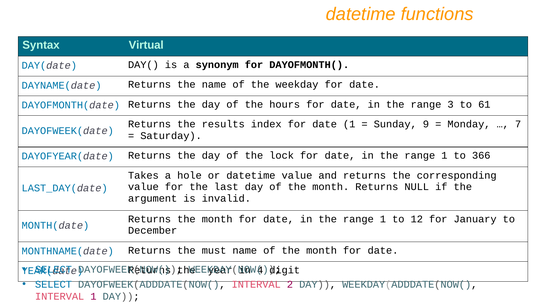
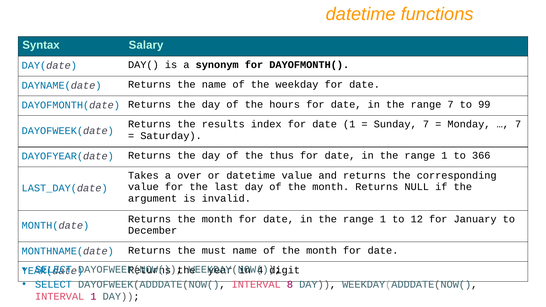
Virtual: Virtual -> Salary
range 3: 3 -> 7
61: 61 -> 99
Sunday 9: 9 -> 7
lock: lock -> thus
hole: hole -> over
2: 2 -> 8
